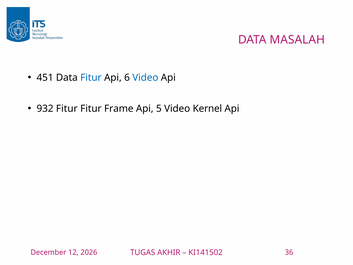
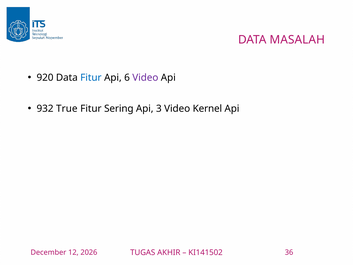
451: 451 -> 920
Video at (145, 77) colour: blue -> purple
932 Fitur: Fitur -> True
Frame: Frame -> Sering
5: 5 -> 3
